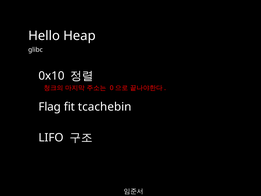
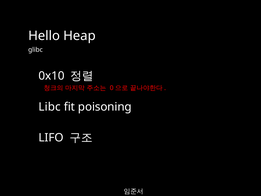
Flag: Flag -> Libc
tcachebin: tcachebin -> poisoning
